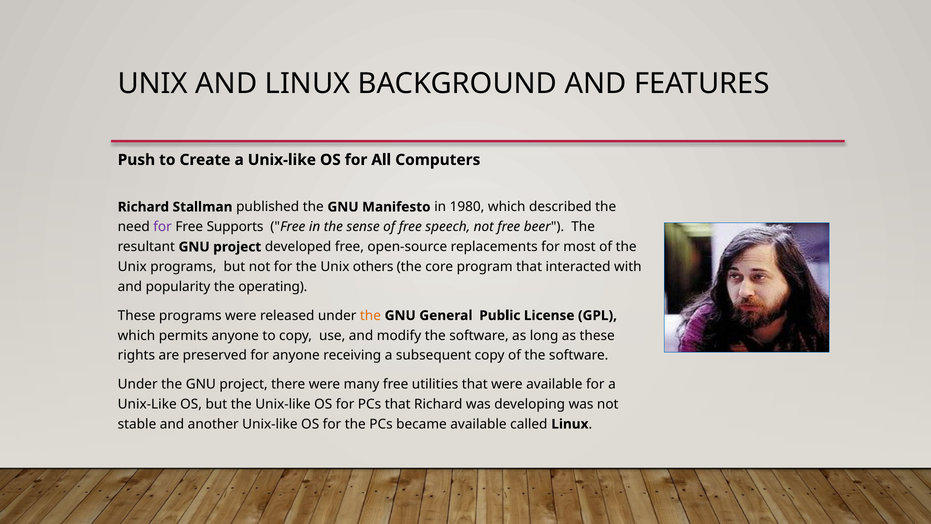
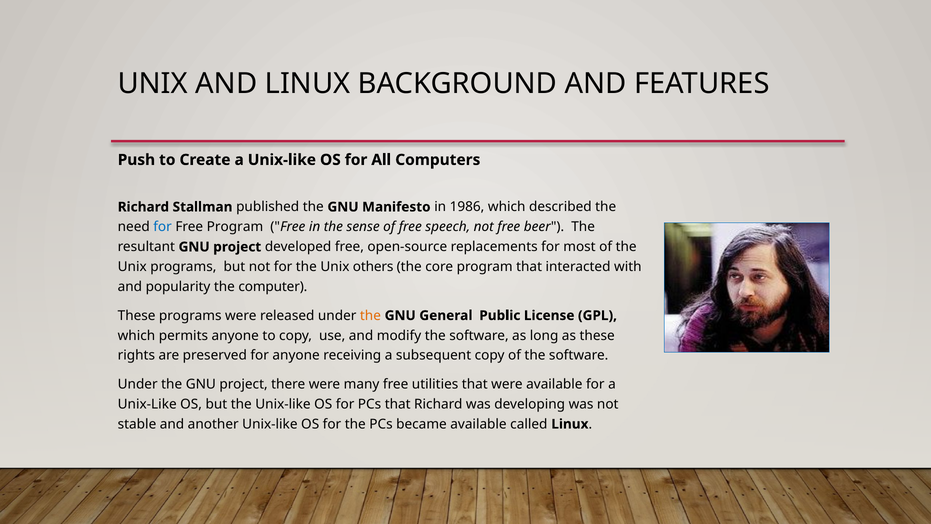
1980: 1980 -> 1986
for at (163, 227) colour: purple -> blue
Free Supports: Supports -> Program
operating: operating -> computer
